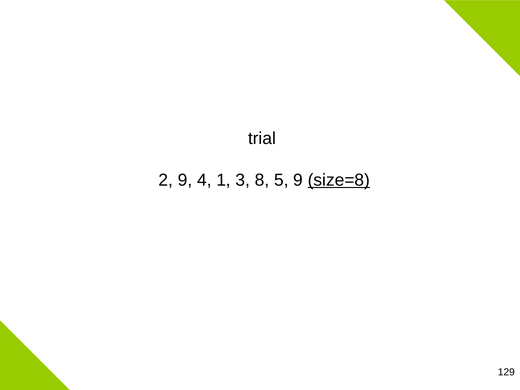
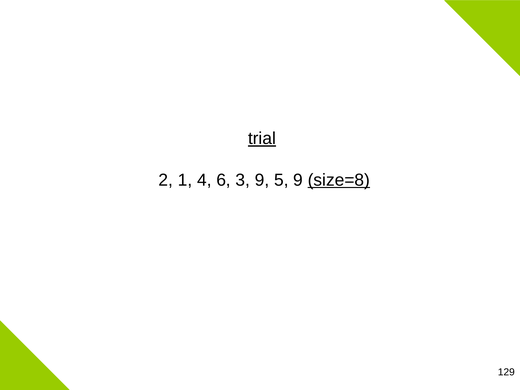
trial underline: none -> present
2 9: 9 -> 1
1: 1 -> 6
3 8: 8 -> 9
